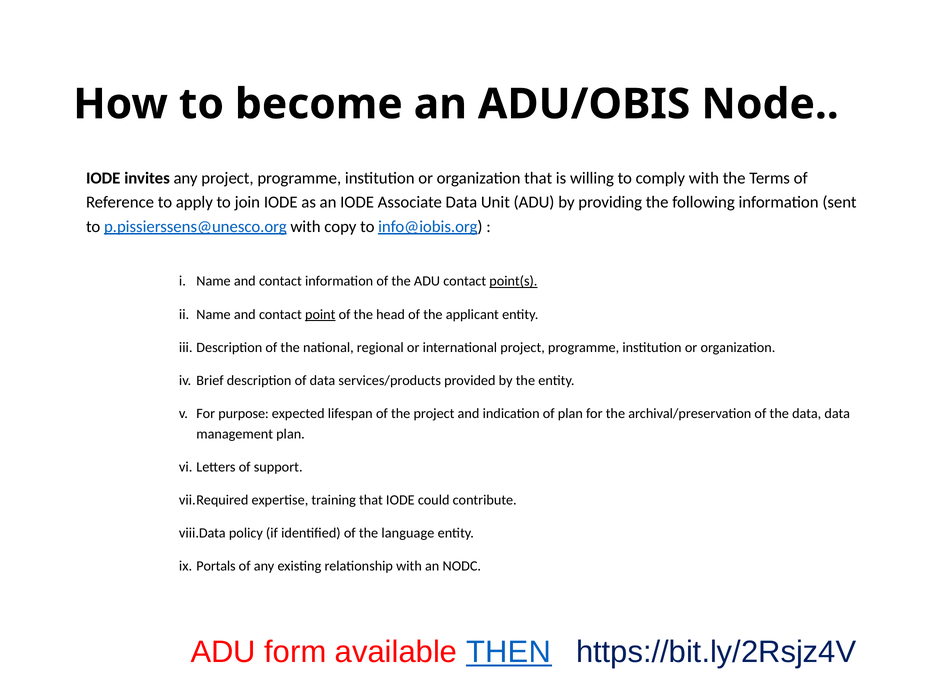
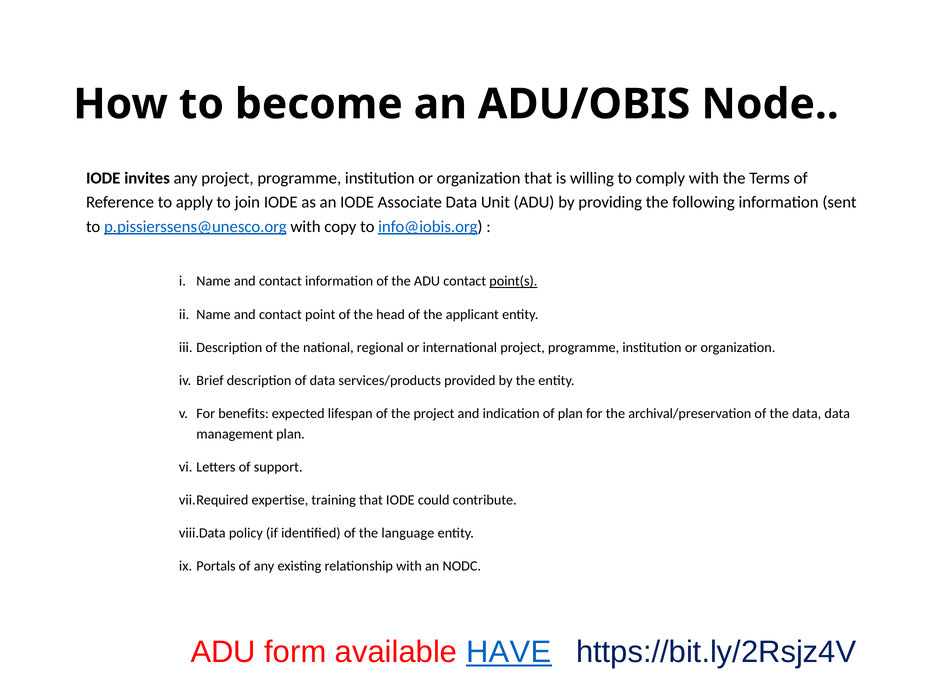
point underline: present -> none
purpose: purpose -> benefits
THEN: THEN -> HAVE
